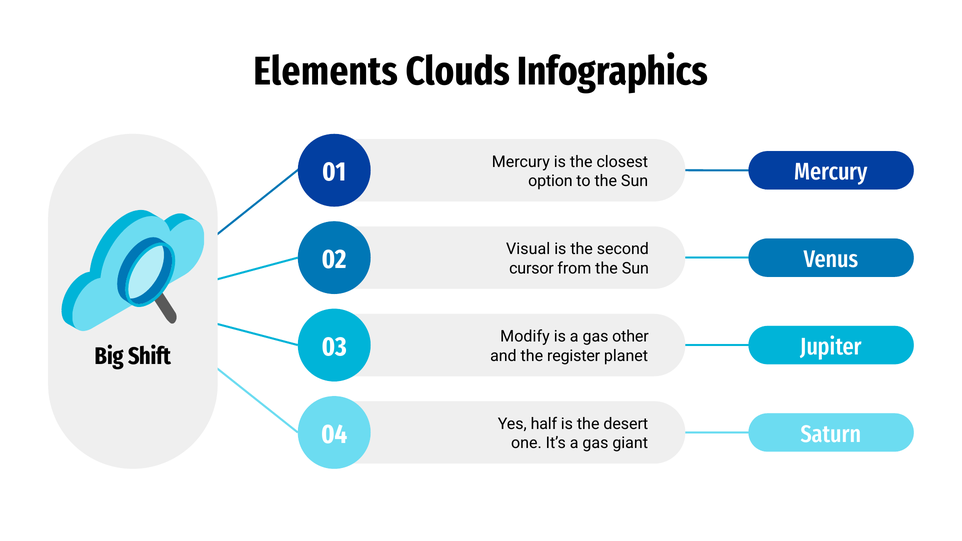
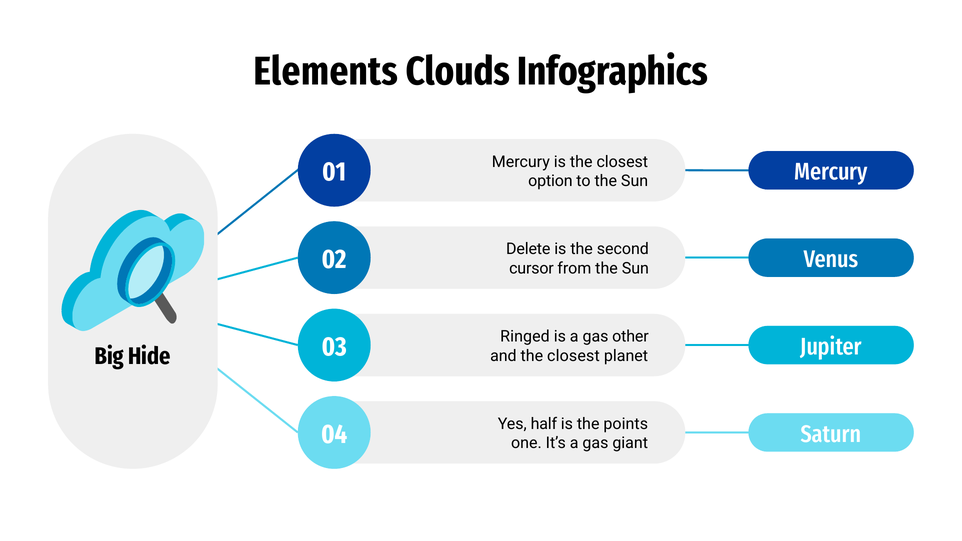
Visual: Visual -> Delete
Modify: Modify -> Ringed
Shift: Shift -> Hide
and the register: register -> closest
desert: desert -> points
